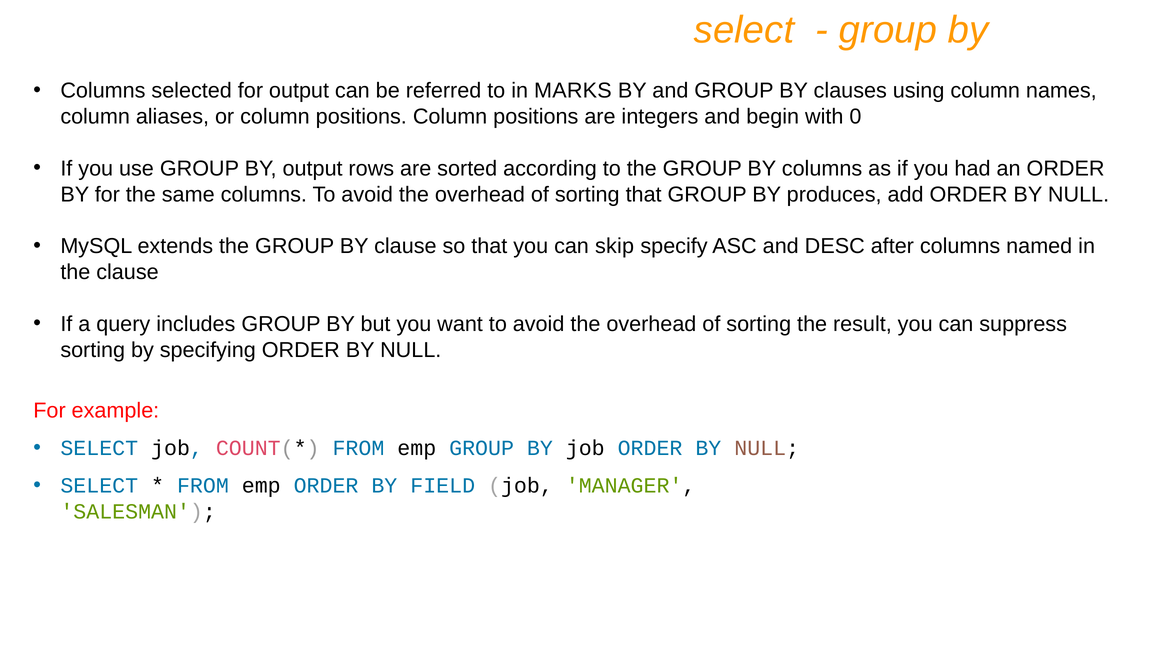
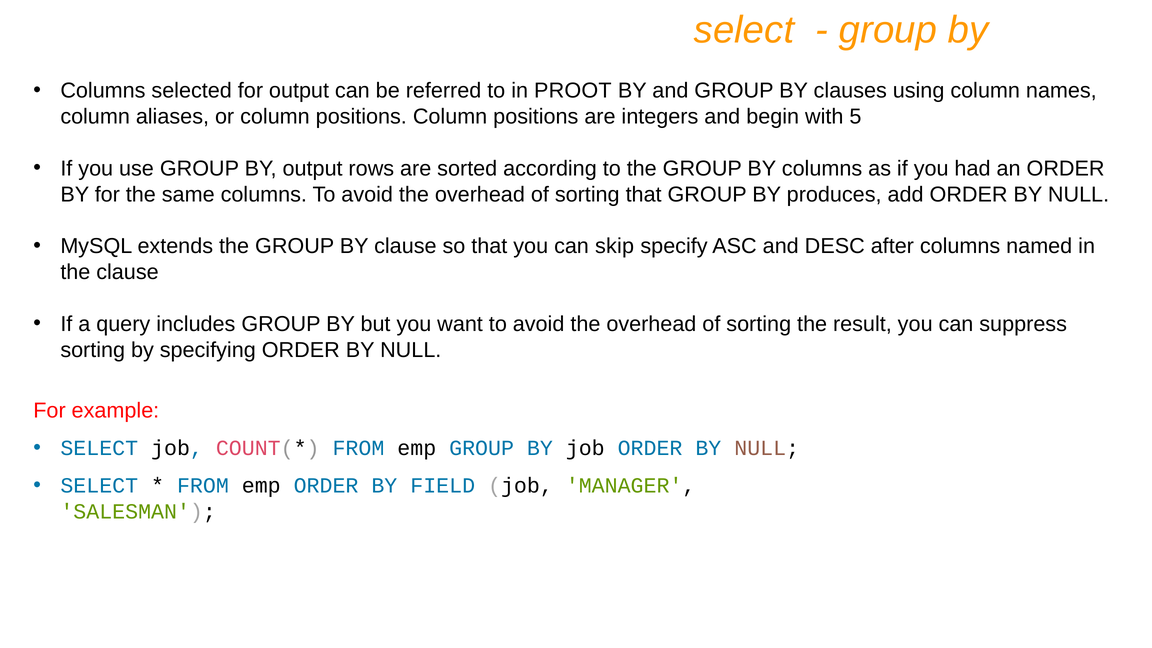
MARKS: MARKS -> PROOT
0: 0 -> 5
